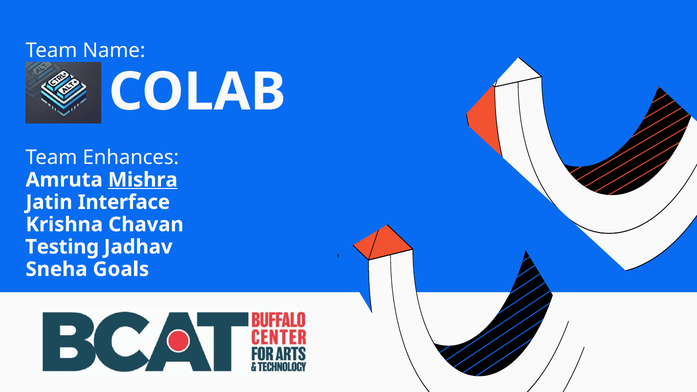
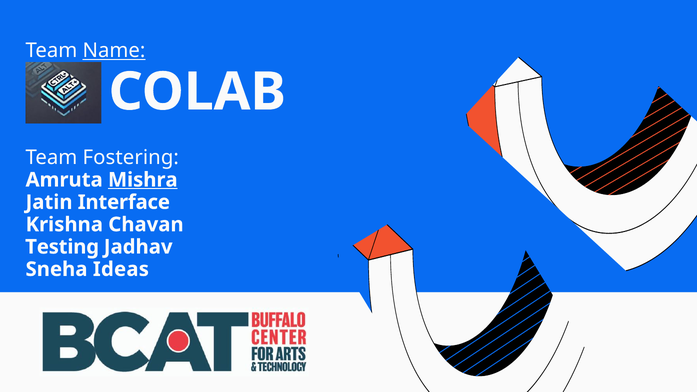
Name underline: none -> present
Enhances: Enhances -> Fostering
Goals: Goals -> Ideas
